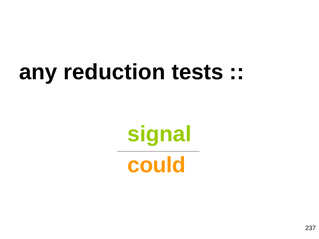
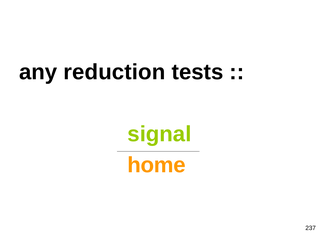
could: could -> home
